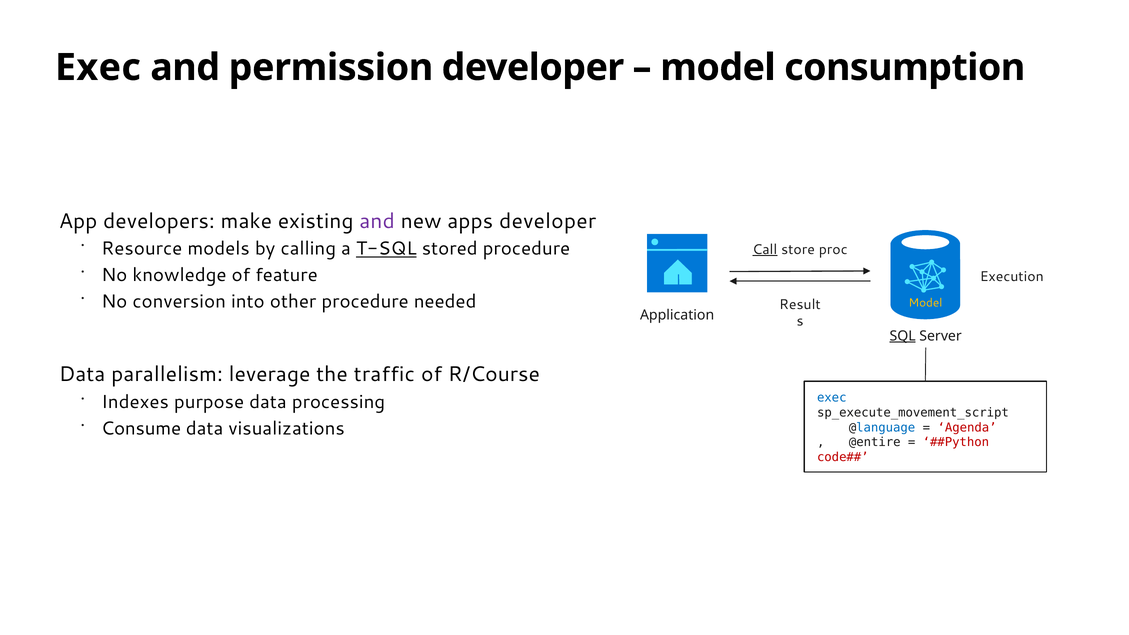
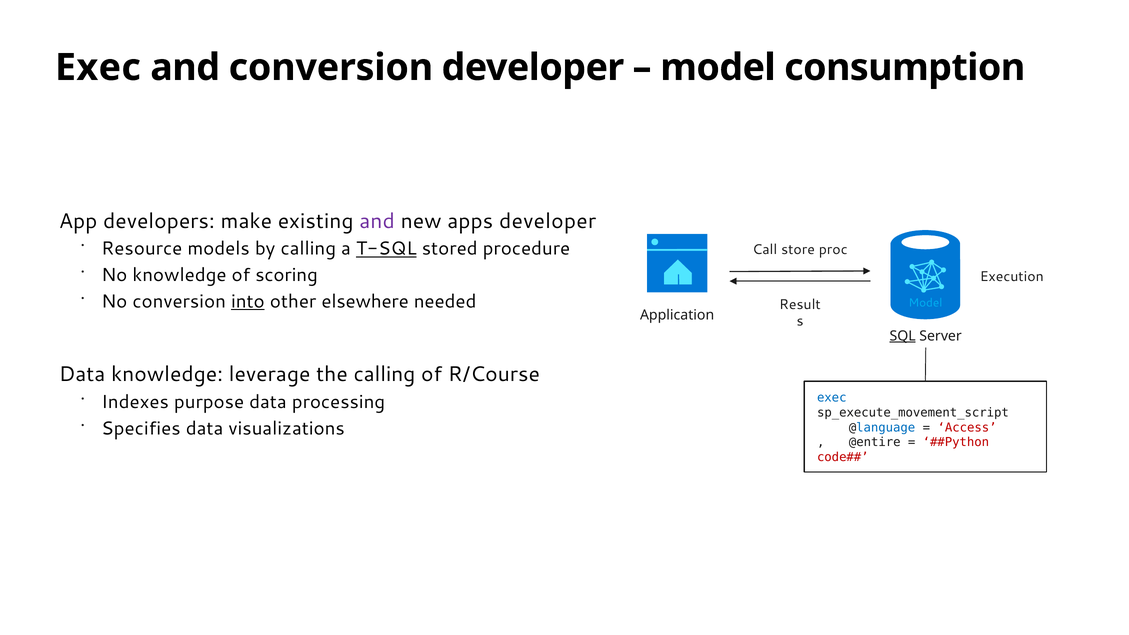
and permission: permission -> conversion
Call underline: present -> none
feature: feature -> scoring
into underline: none -> present
other procedure: procedure -> elsewhere
Model at (925, 303) colour: yellow -> light blue
Data parallelism: parallelism -> knowledge
the traffic: traffic -> calling
Consume: Consume -> Specifies
Agenda: Agenda -> Access
